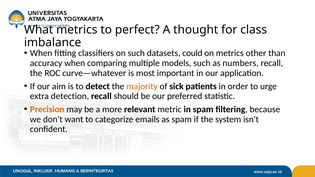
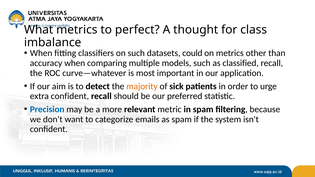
numbers: numbers -> classified
extra detection: detection -> confident
Precision colour: orange -> blue
